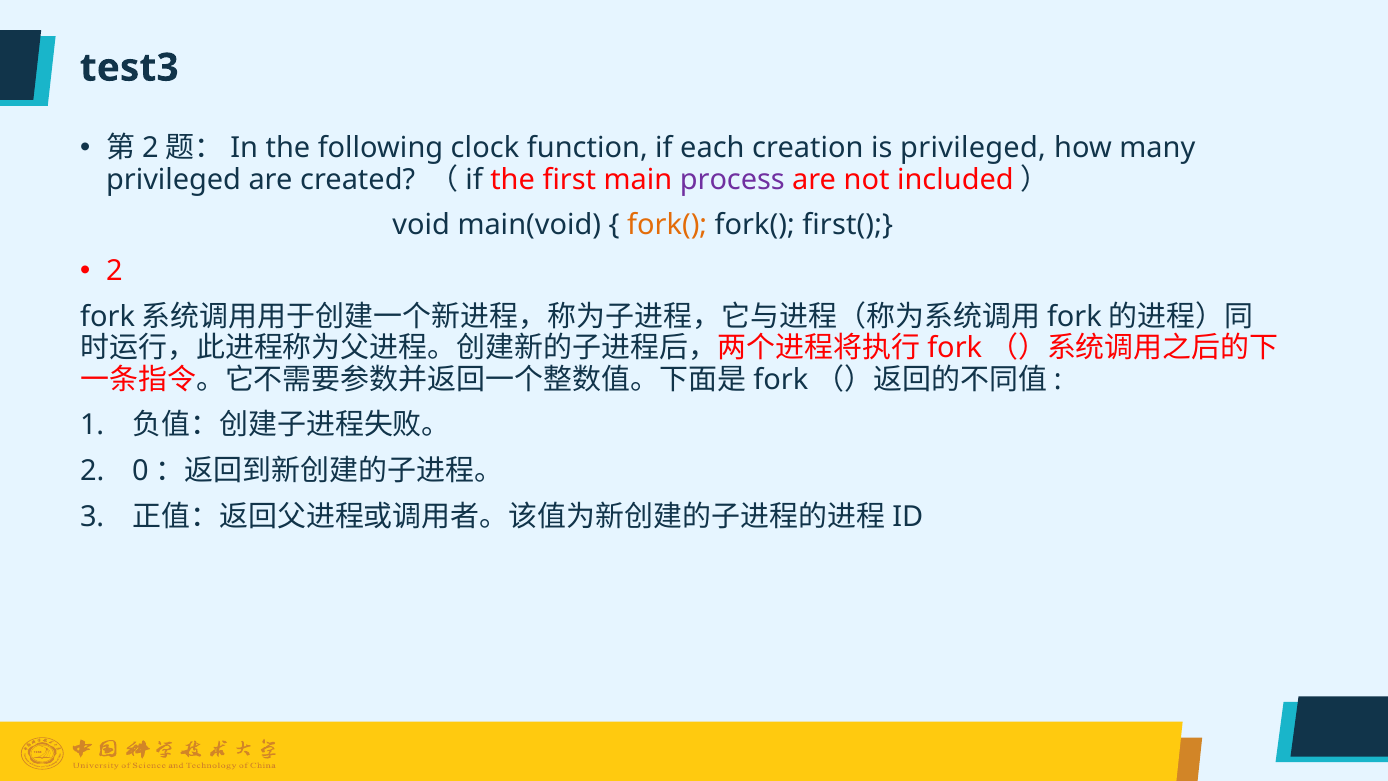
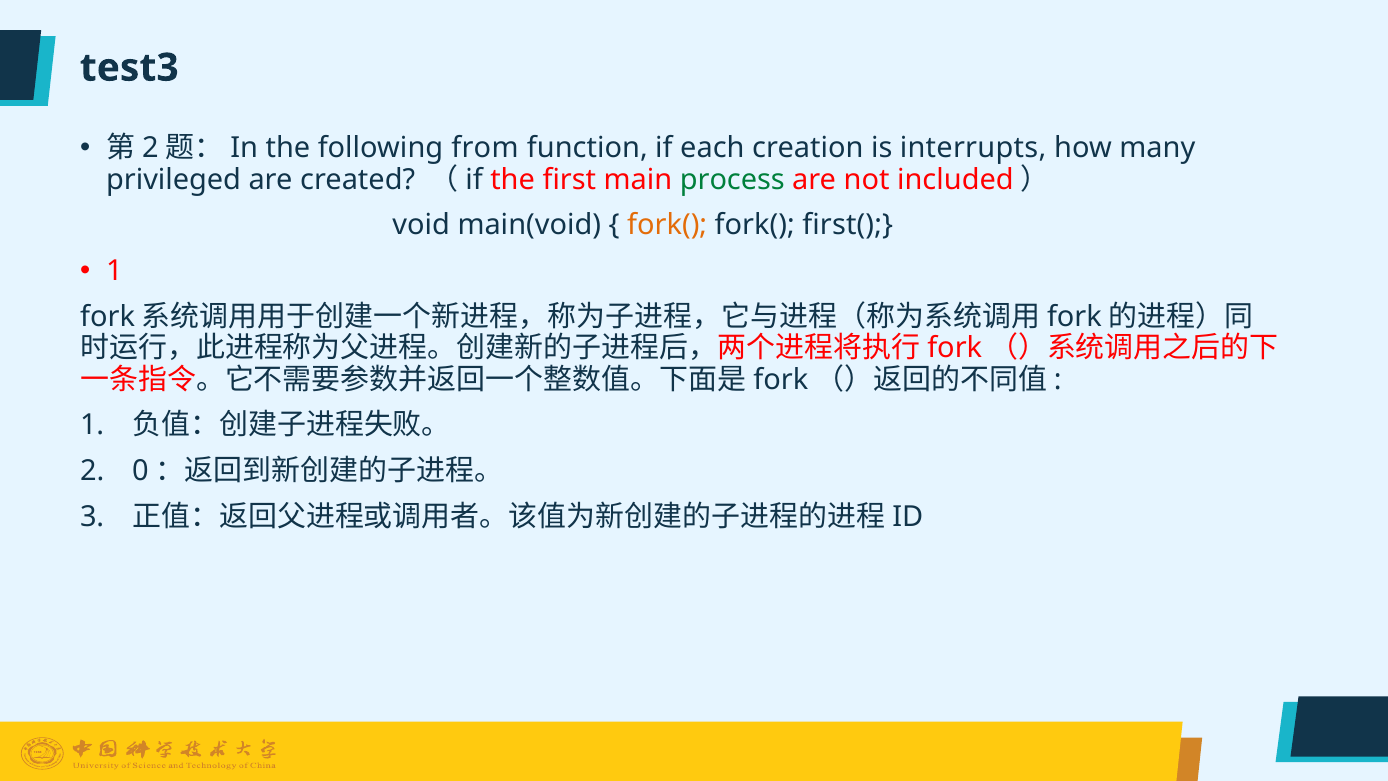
clock: clock -> from
is privileged: privileged -> interrupts
process colour: purple -> green
2 at (114, 271): 2 -> 1
